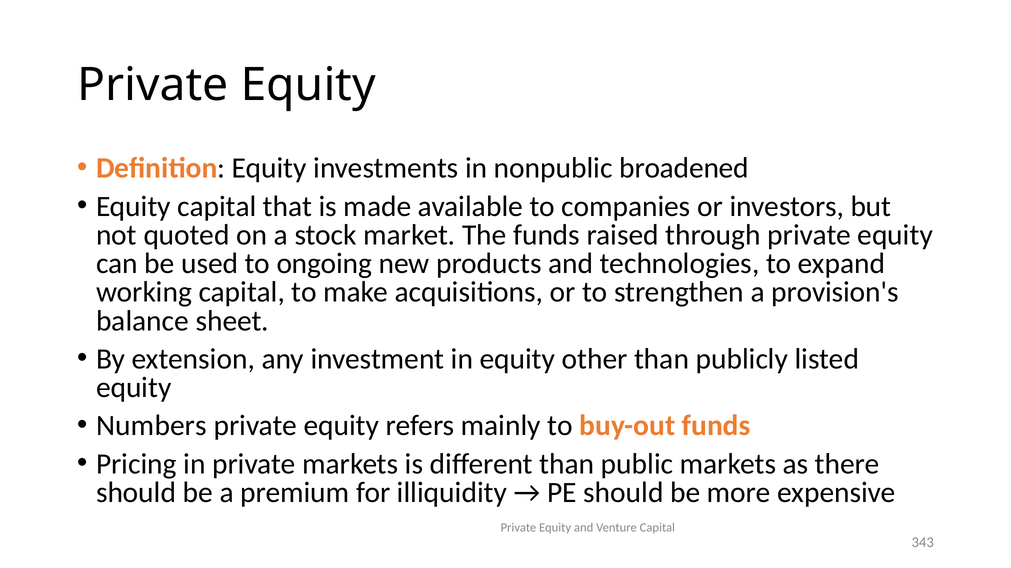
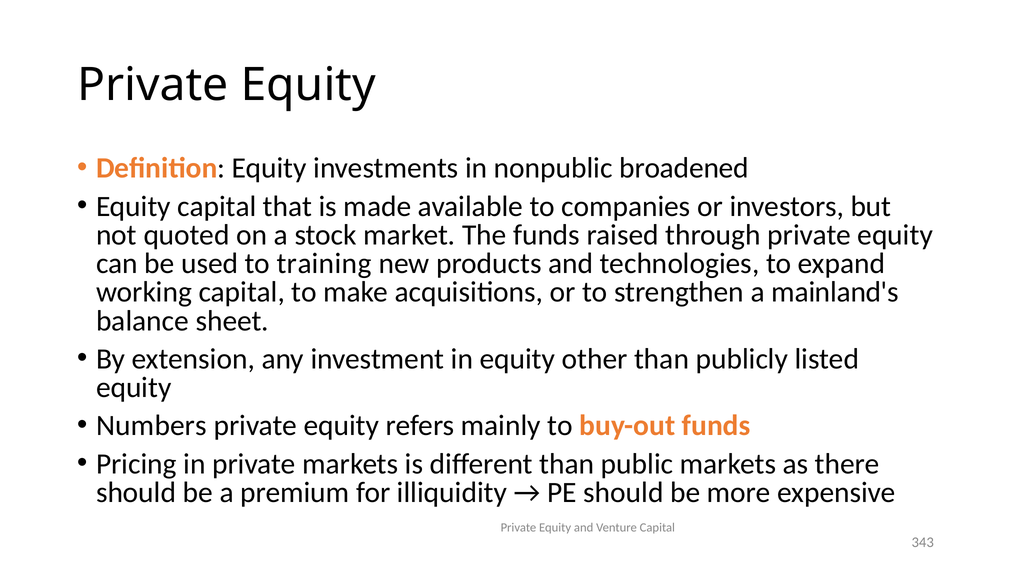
ongoing: ongoing -> training
provision's: provision's -> mainland's
